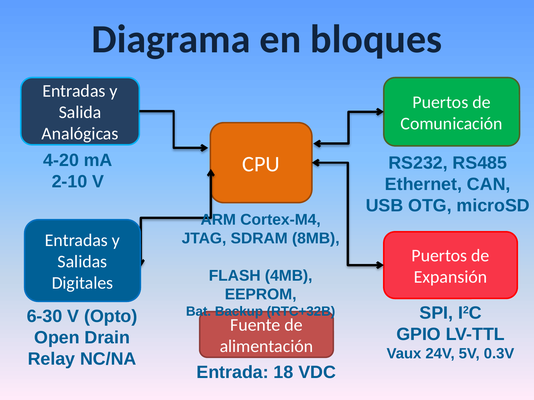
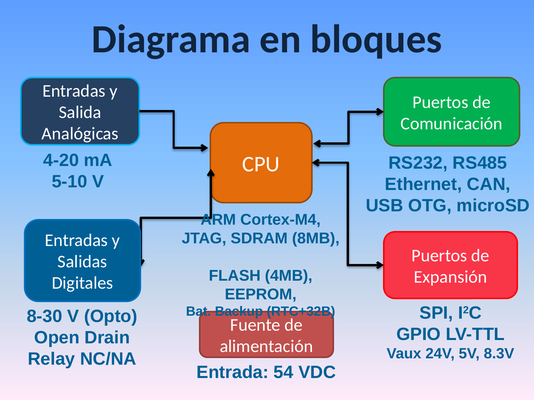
2-10: 2-10 -> 5-10
6-30: 6-30 -> 8-30
0.3V: 0.3V -> 8.3V
18: 18 -> 54
